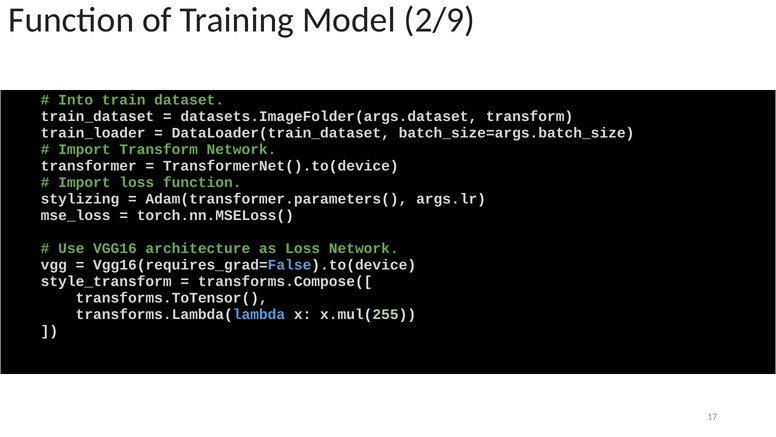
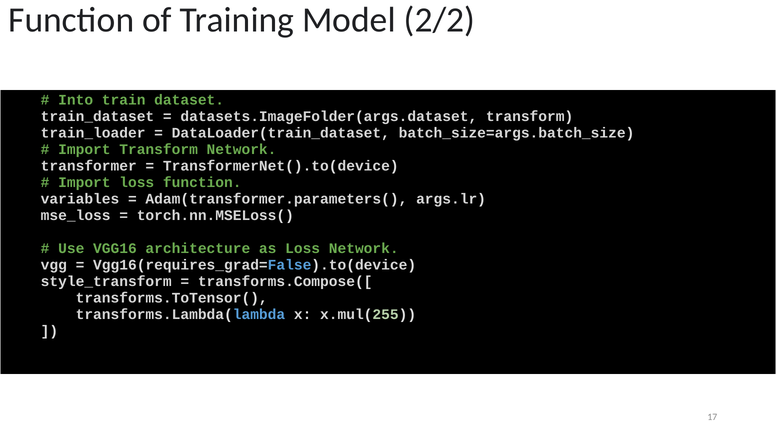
2/9: 2/9 -> 2/2
stylizing: stylizing -> variables
